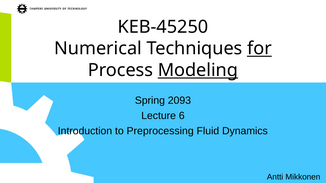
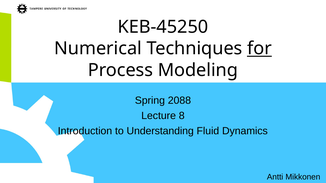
Modeling underline: present -> none
2093: 2093 -> 2088
6: 6 -> 8
Preprocessing: Preprocessing -> Understanding
